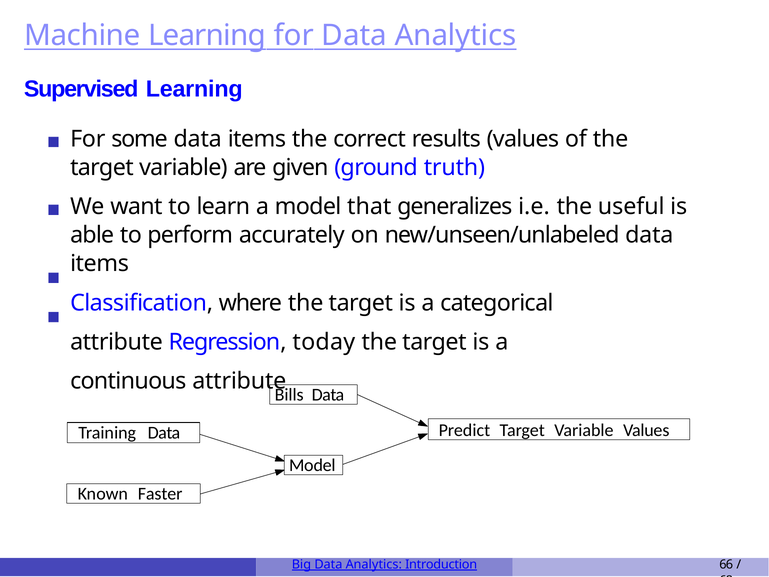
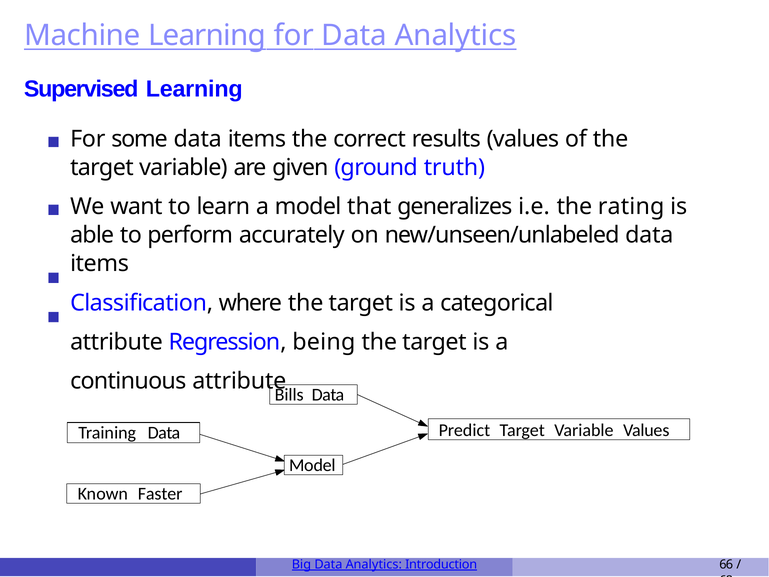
useful: useful -> rating
today: today -> being
